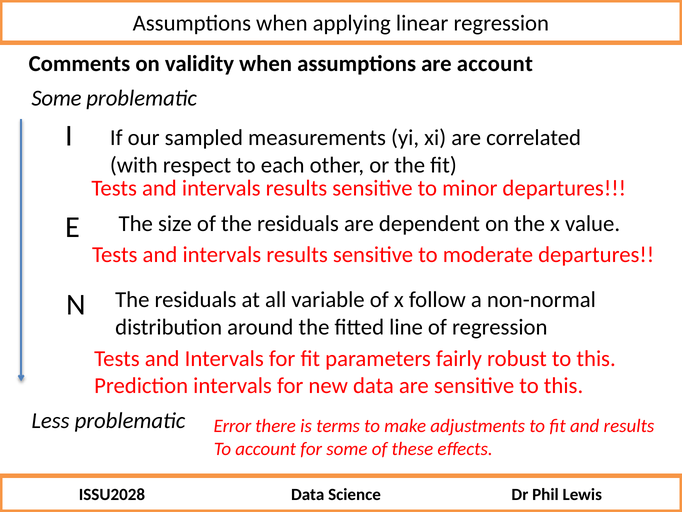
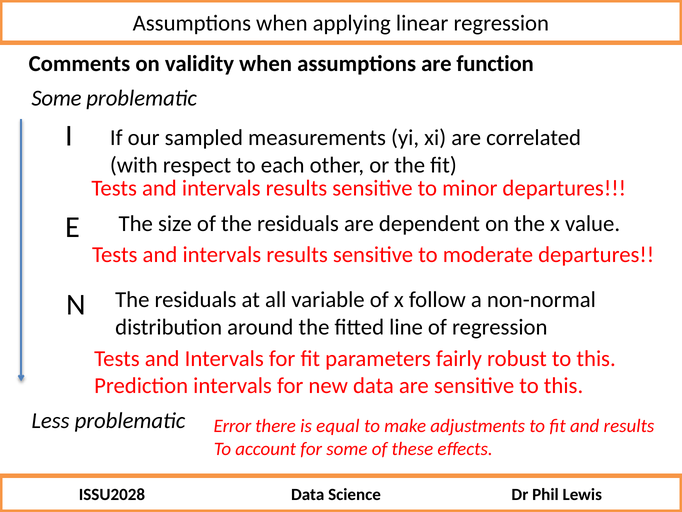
are account: account -> function
terms: terms -> equal
